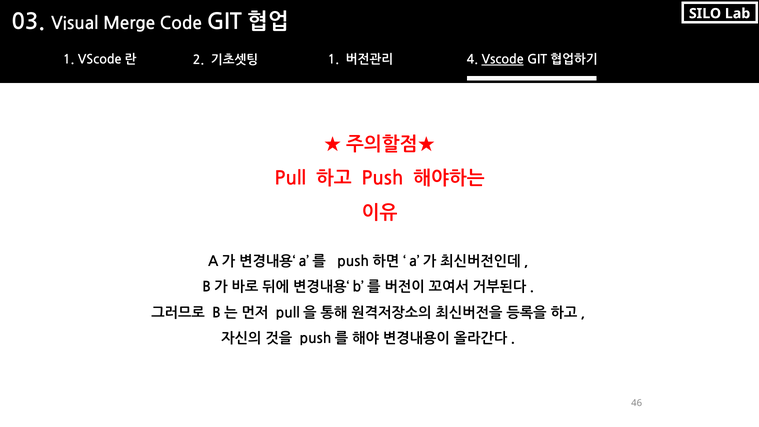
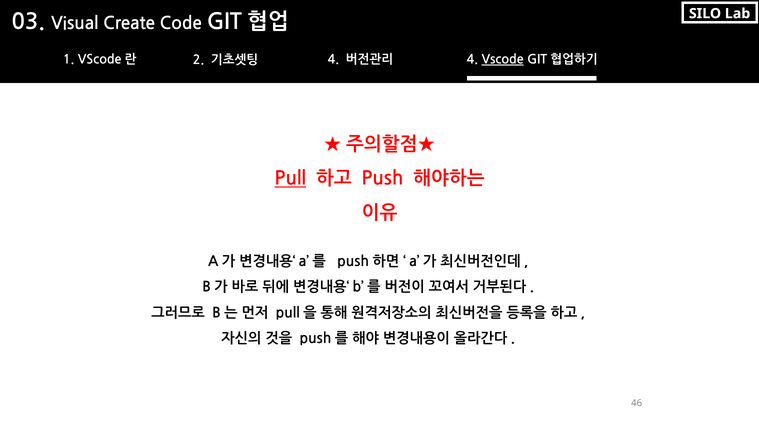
Merge: Merge -> Create
1 at (333, 60): 1 -> 4
Pull underline: none -> present
